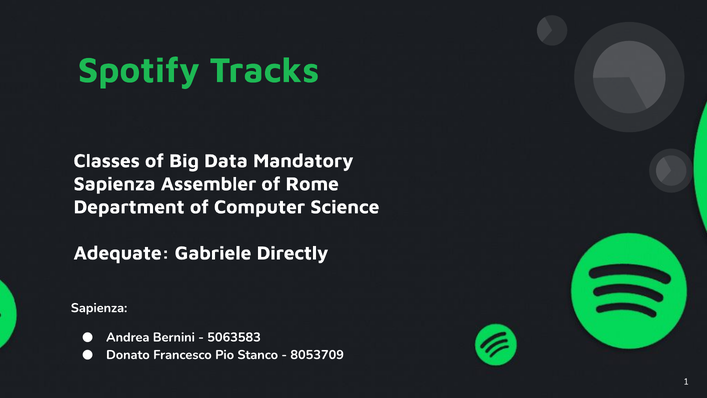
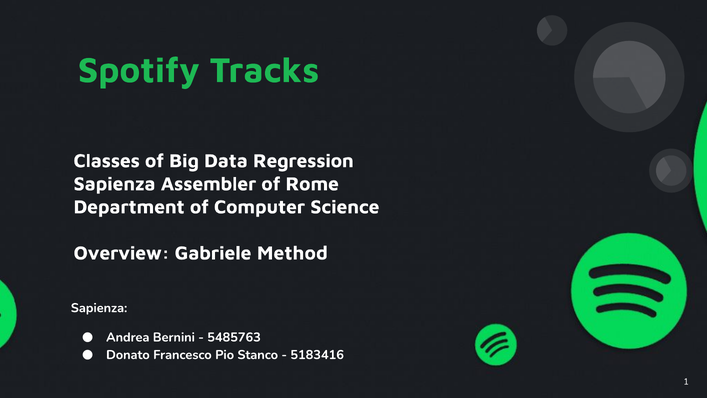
Mandatory: Mandatory -> Regression
Adequate: Adequate -> Overview
Directly: Directly -> Method
5063583: 5063583 -> 5485763
8053709: 8053709 -> 5183416
